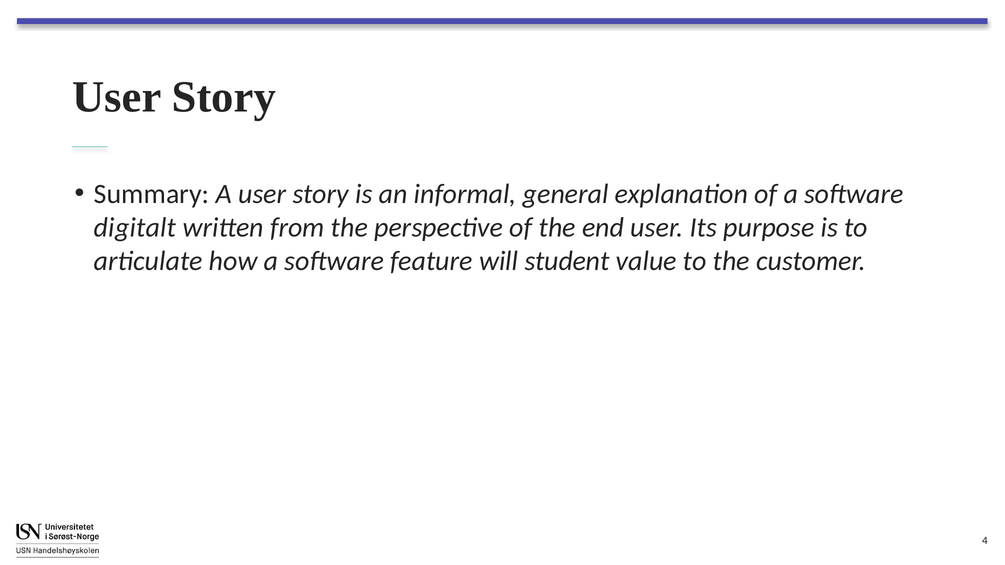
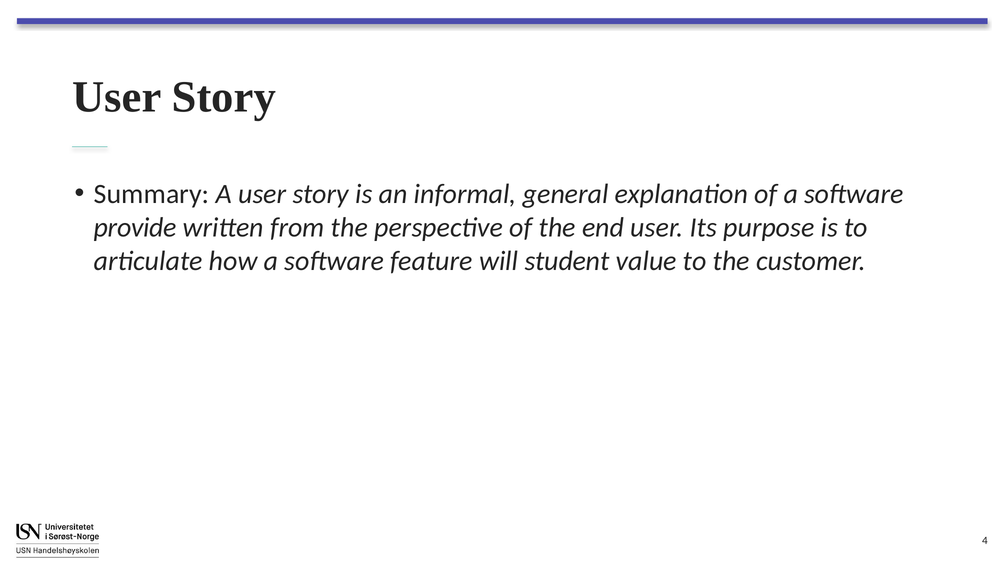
digitalt: digitalt -> provide
